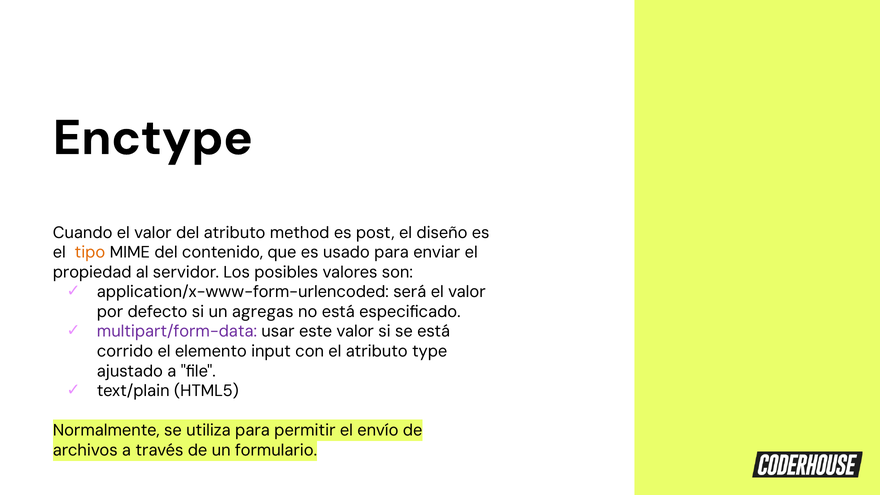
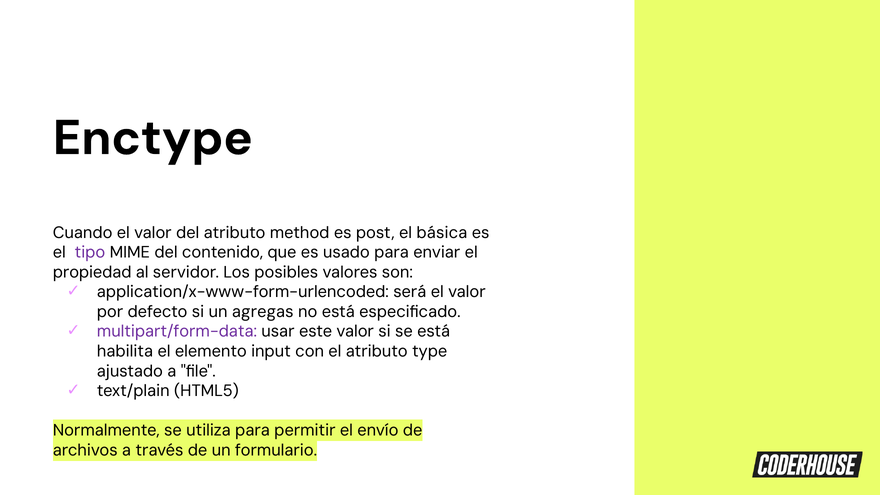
diseño: diseño -> básica
tipo colour: orange -> purple
corrido: corrido -> habilita
